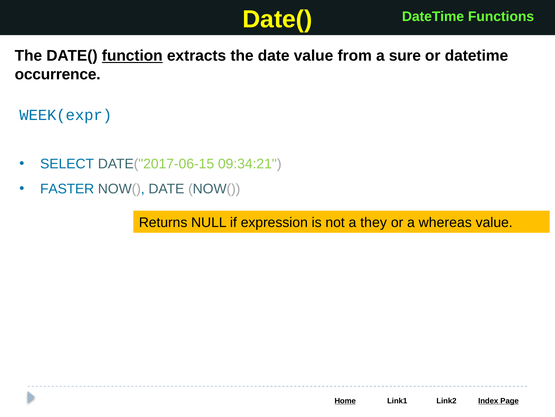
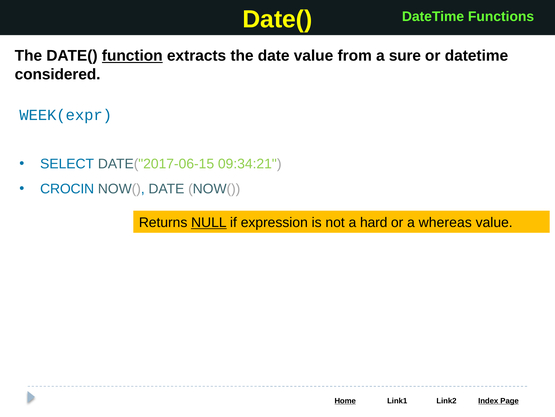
occurrence: occurrence -> considered
FASTER: FASTER -> CROCIN
NULL underline: none -> present
they: they -> hard
